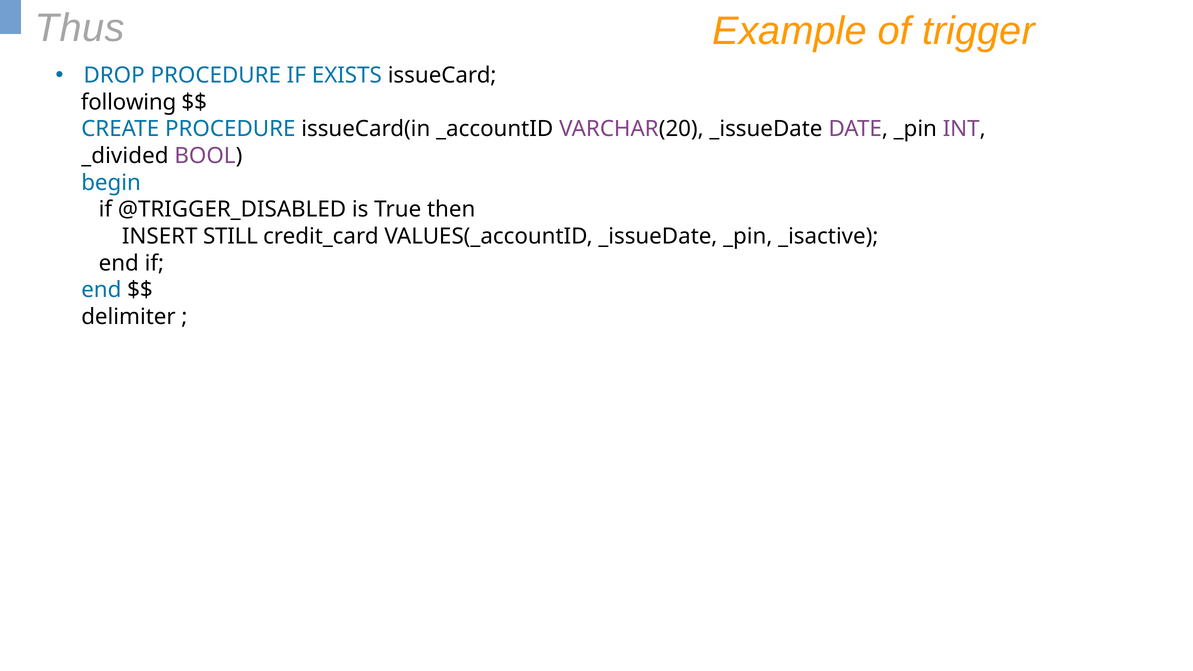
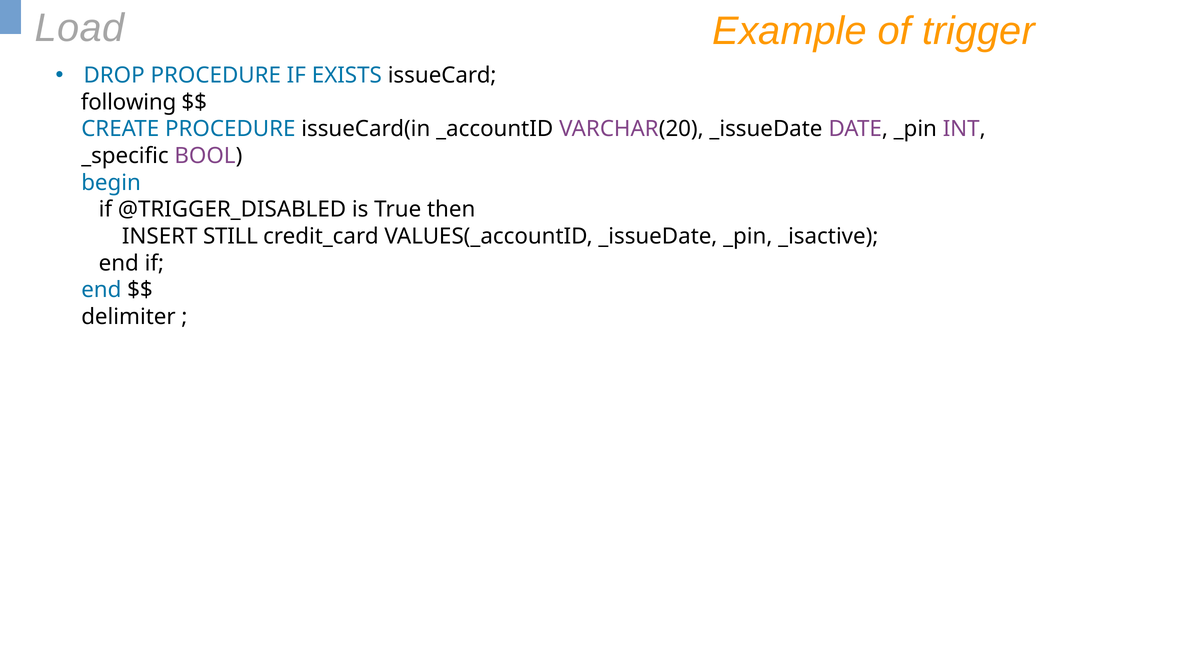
Thus: Thus -> Load
_divided: _divided -> _specific
